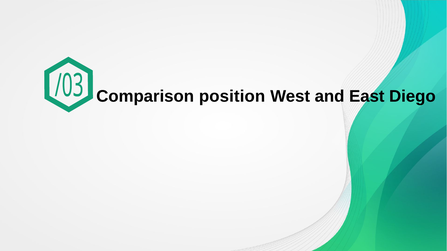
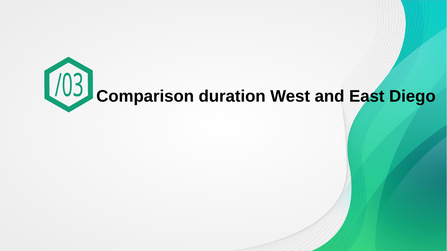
position: position -> duration
